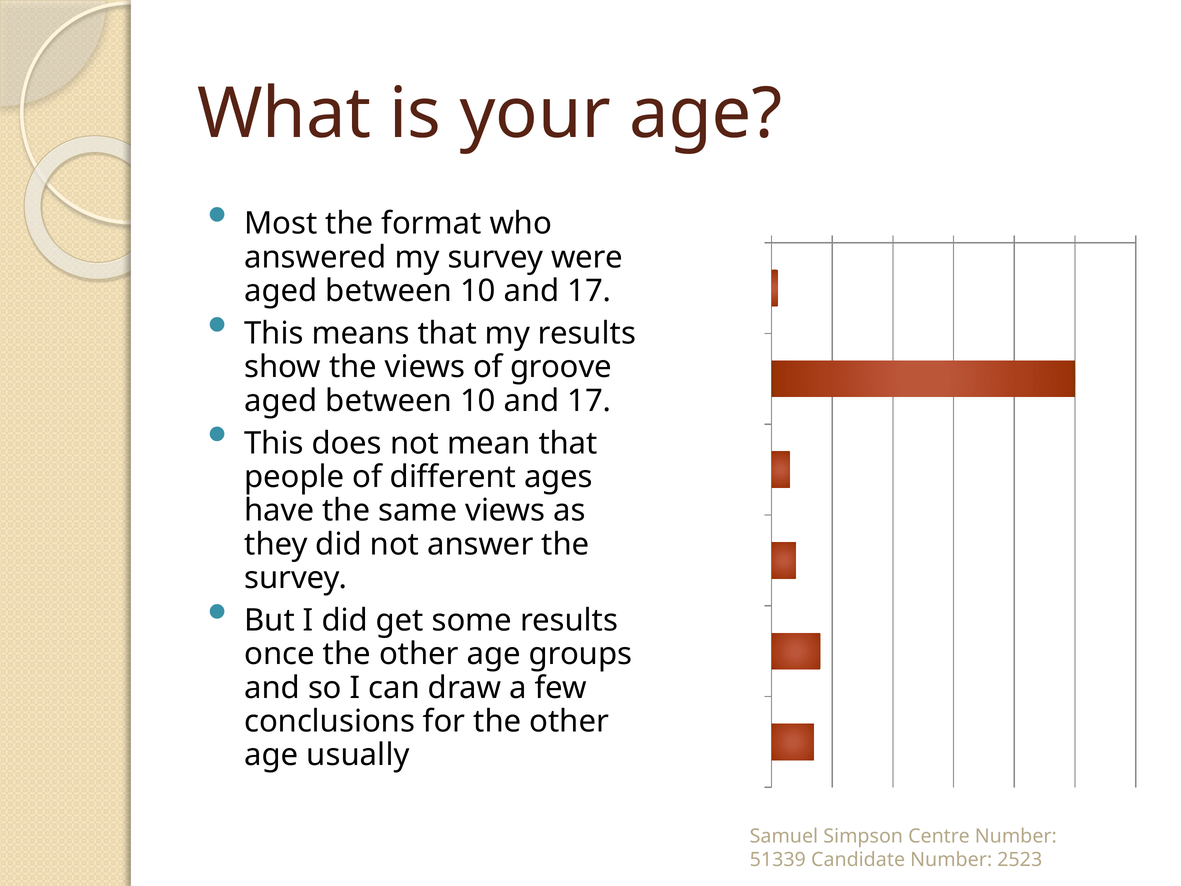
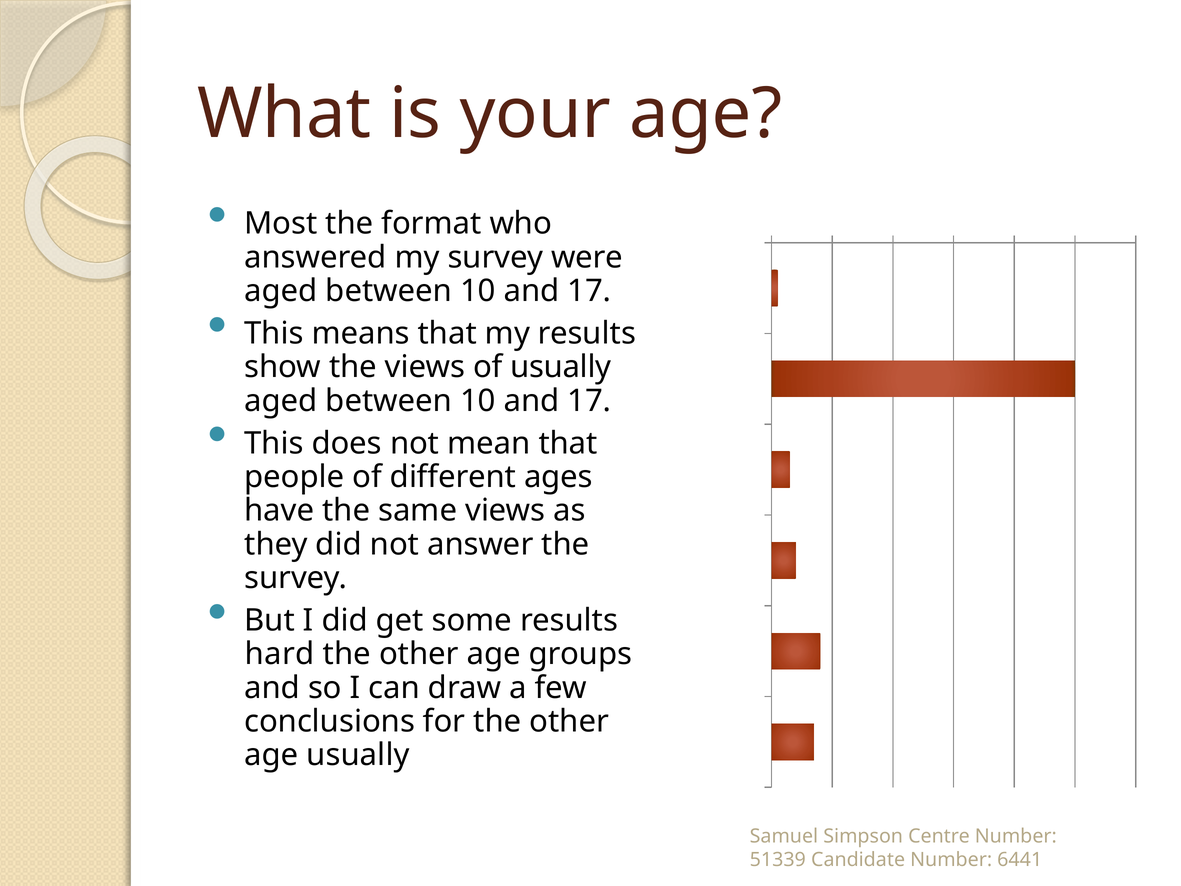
of groove: groove -> usually
once: once -> hard
2523: 2523 -> 6441
